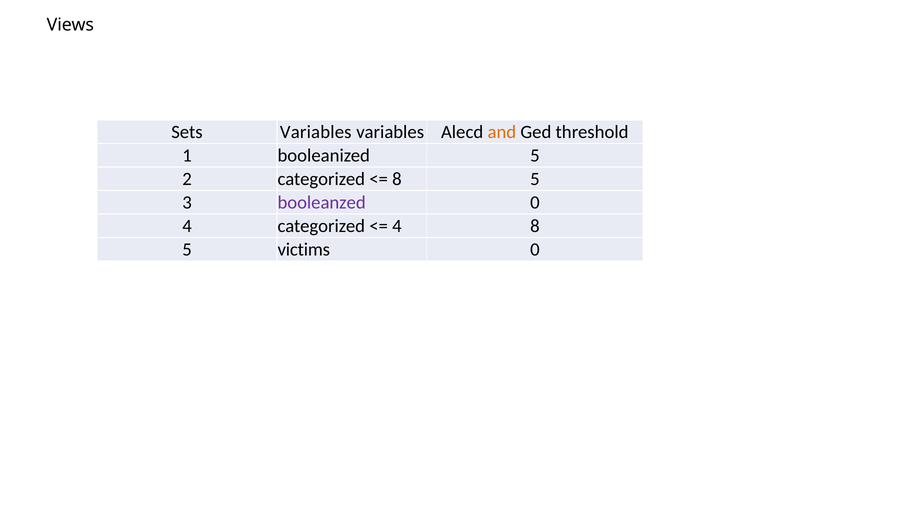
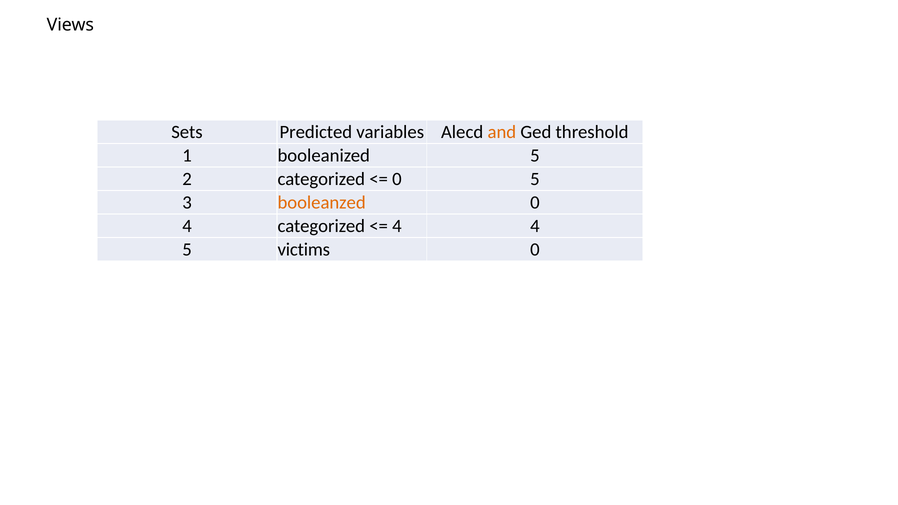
Sets Variables: Variables -> Predicted
8 at (397, 179): 8 -> 0
booleanzed colour: purple -> orange
4 8: 8 -> 4
